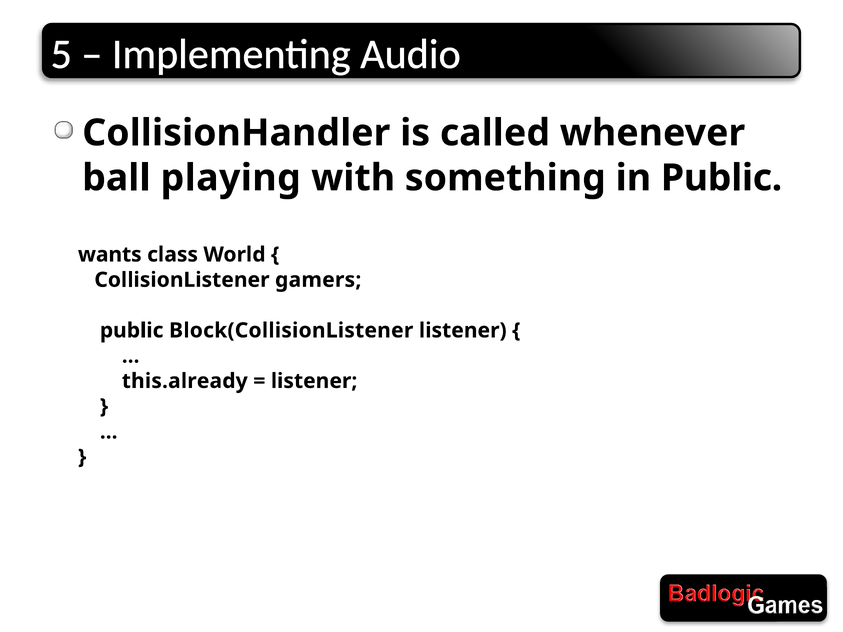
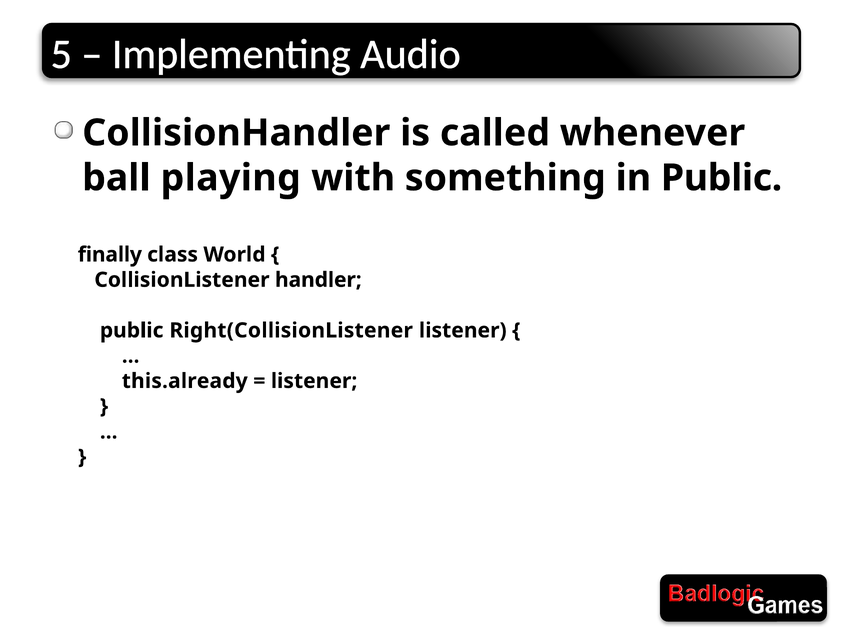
wants: wants -> finally
gamers: gamers -> handler
Block(CollisionListener: Block(CollisionListener -> Right(CollisionListener
